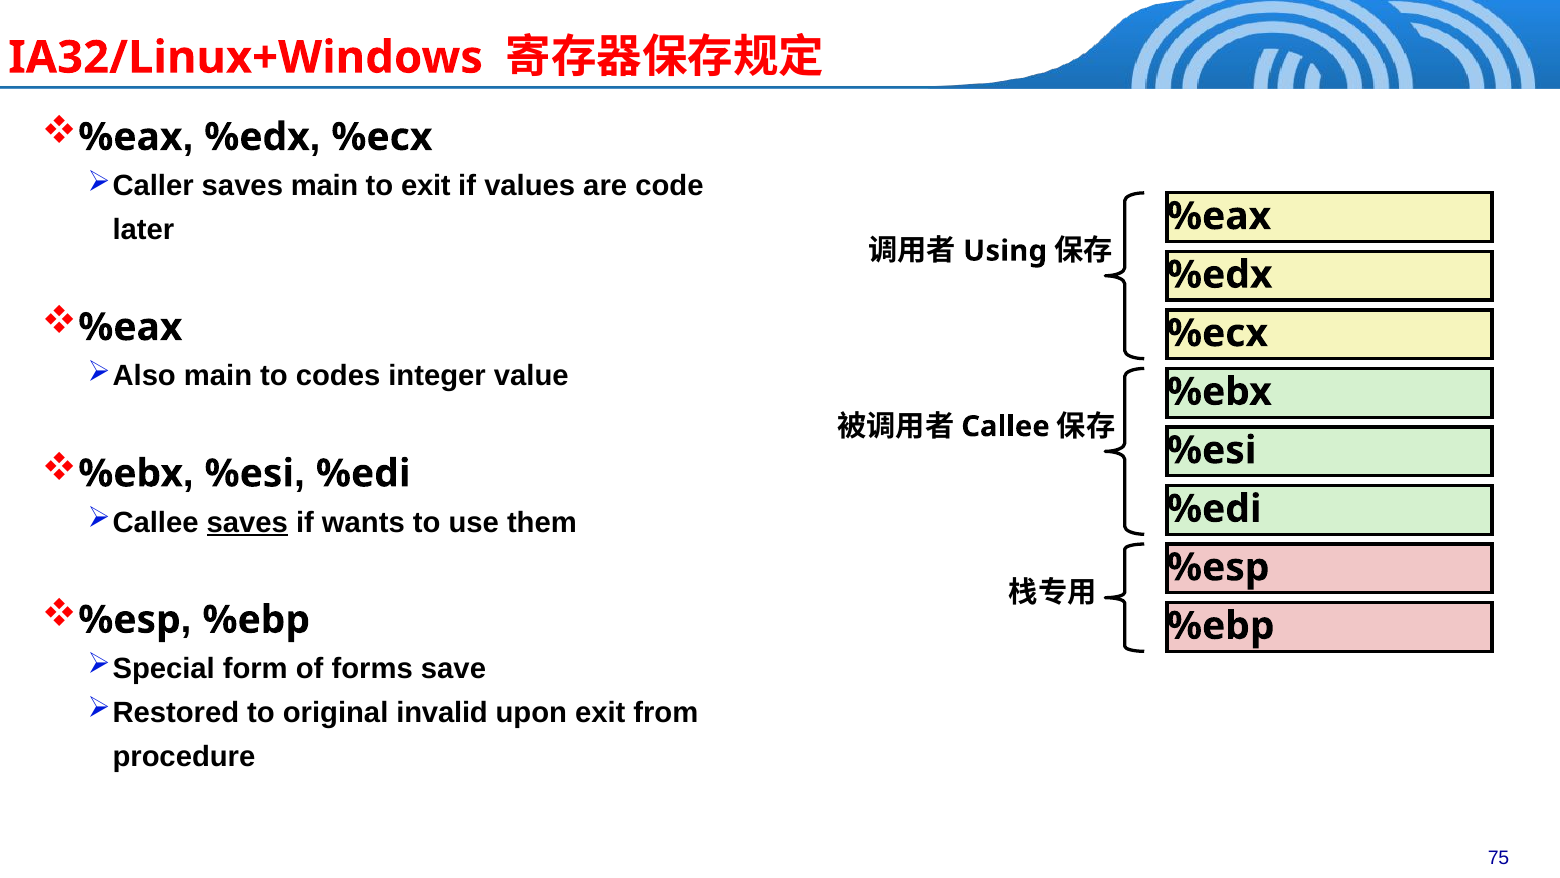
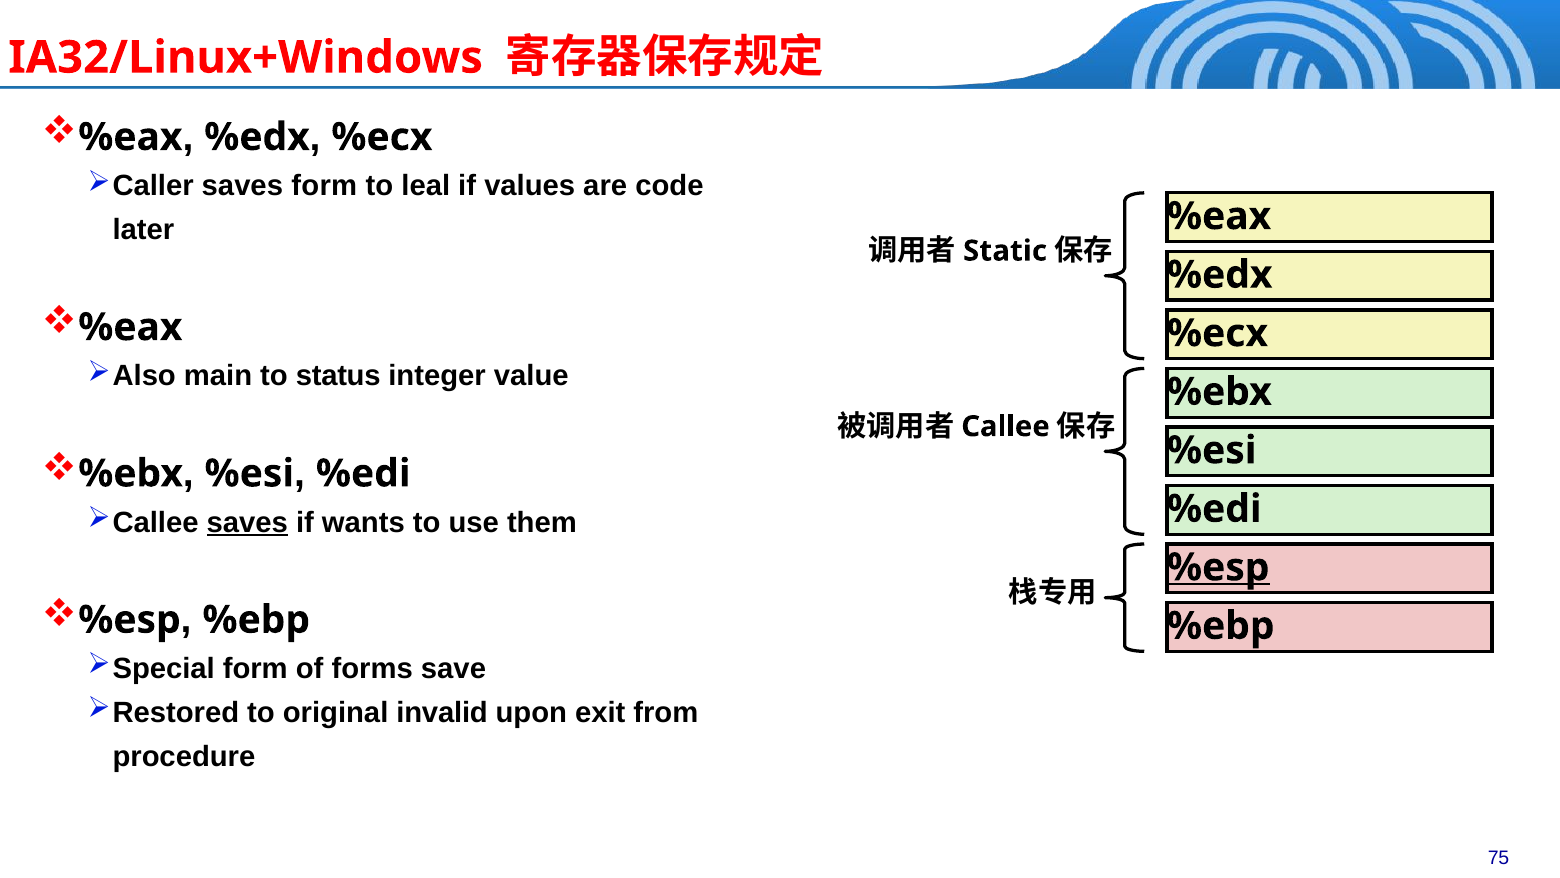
saves main: main -> form
to exit: exit -> leal
Using: Using -> Static
codes: codes -> status
%esp at (1218, 567) underline: none -> present
